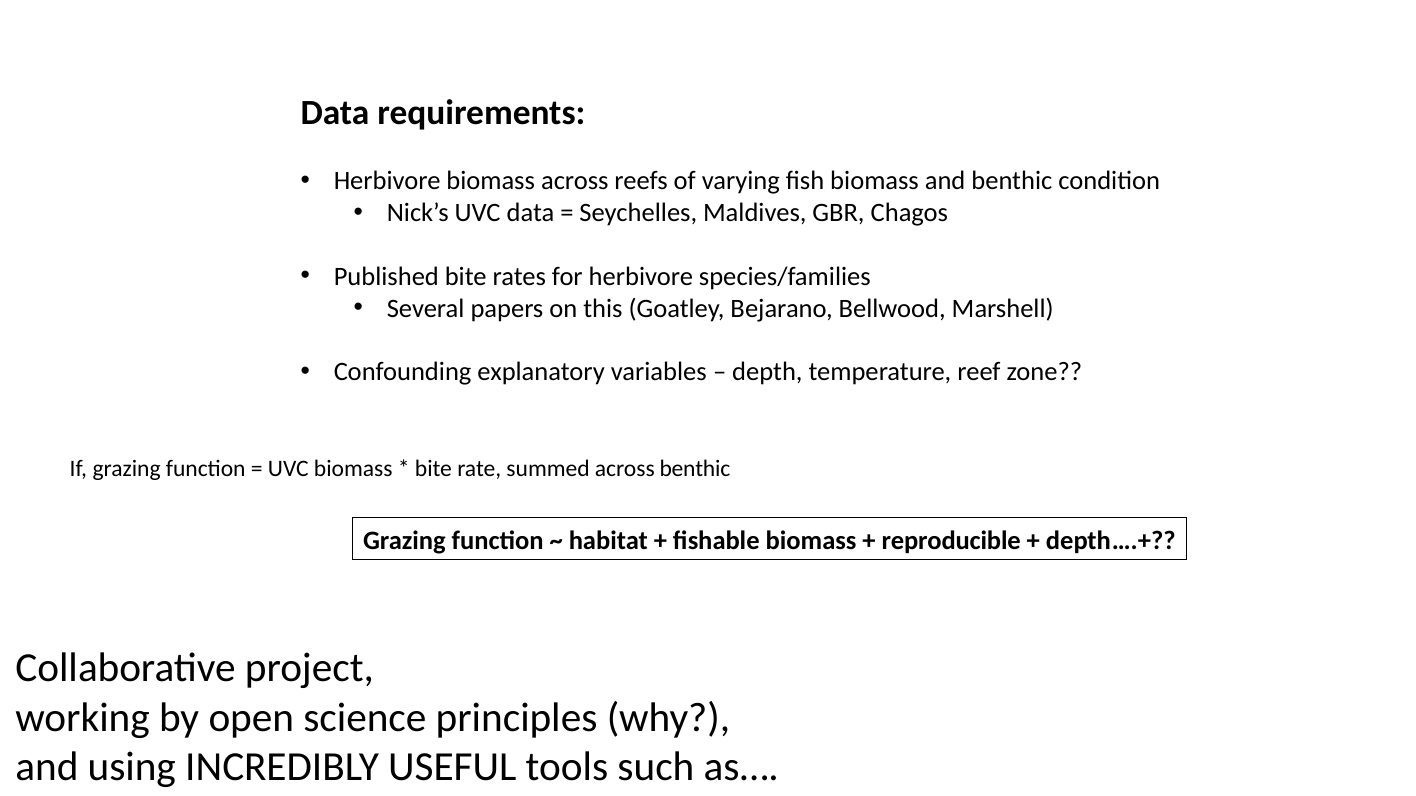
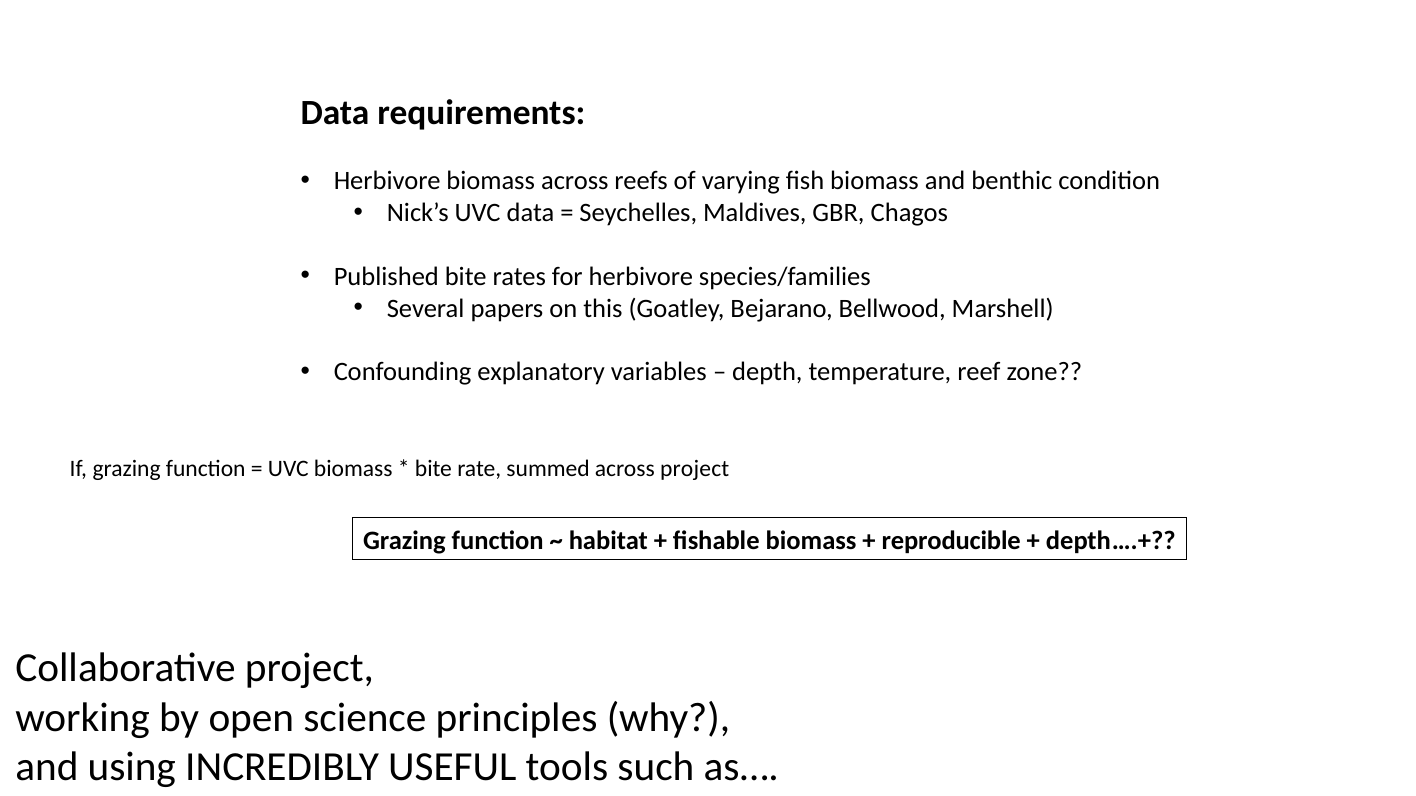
across benthic: benthic -> project
